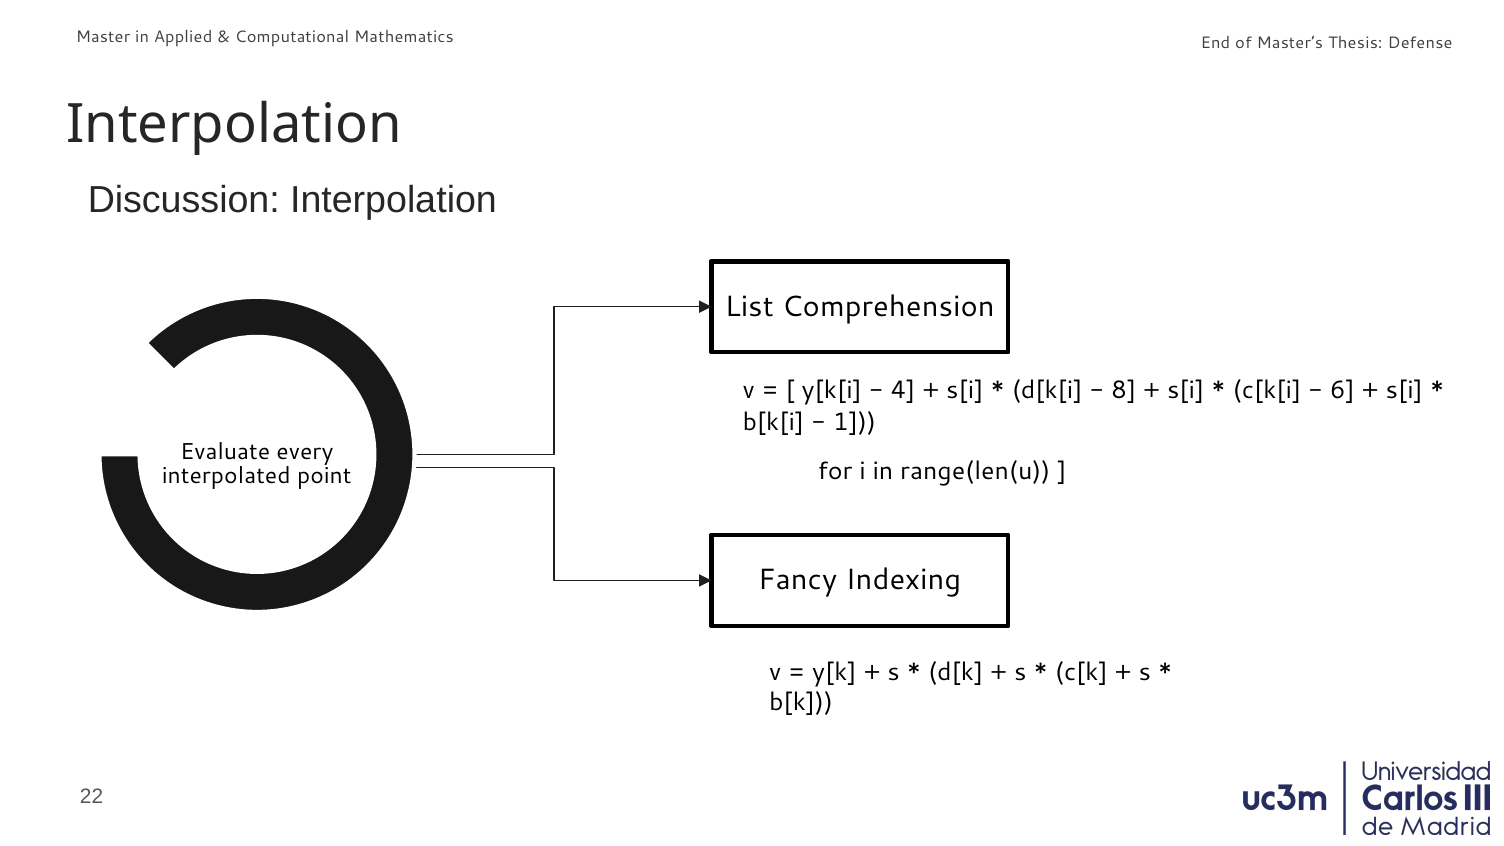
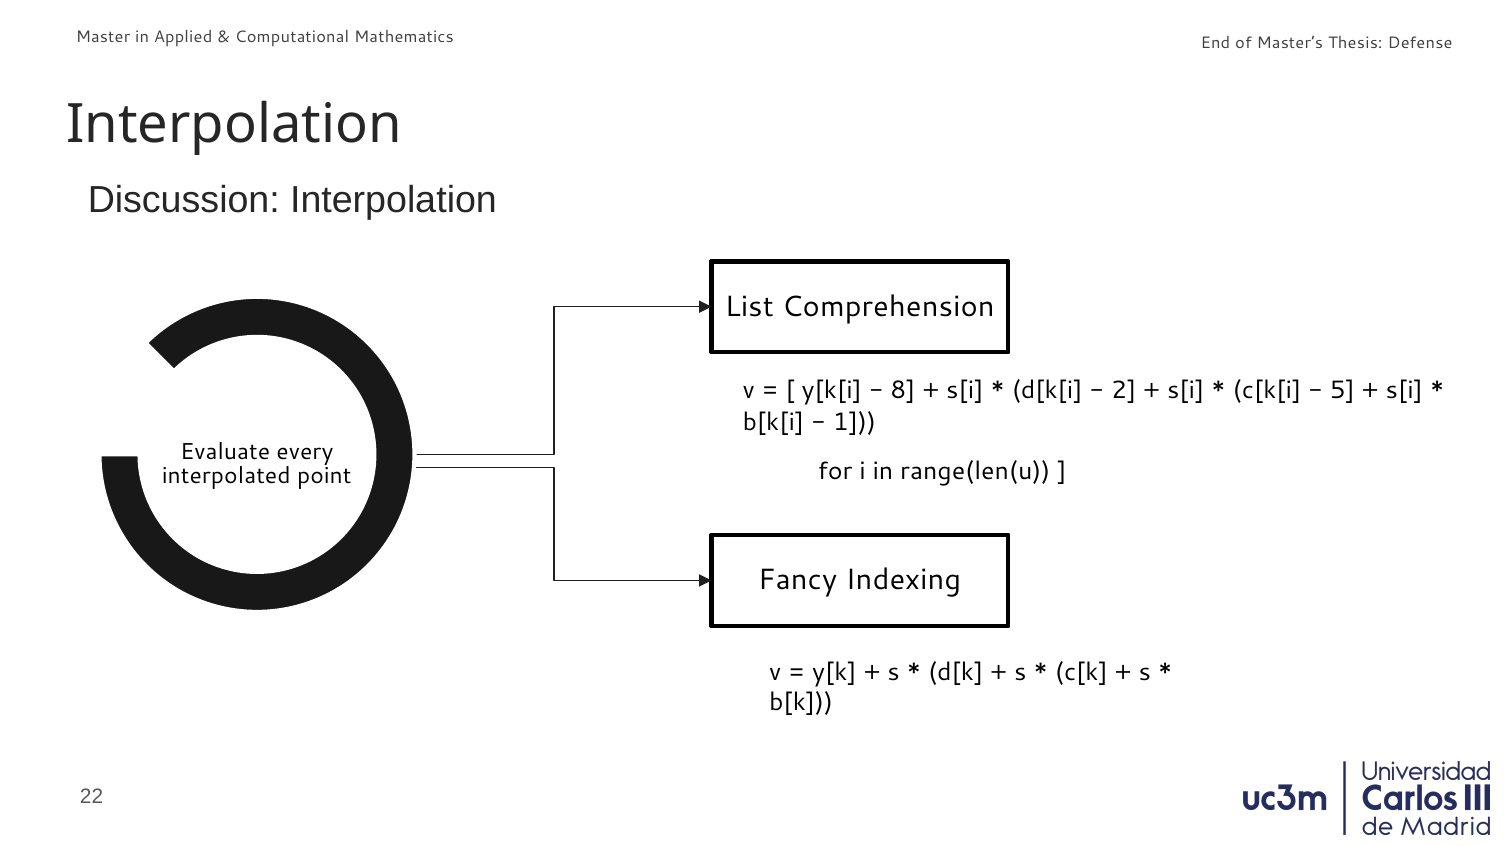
4: 4 -> 8
8: 8 -> 2
6: 6 -> 5
